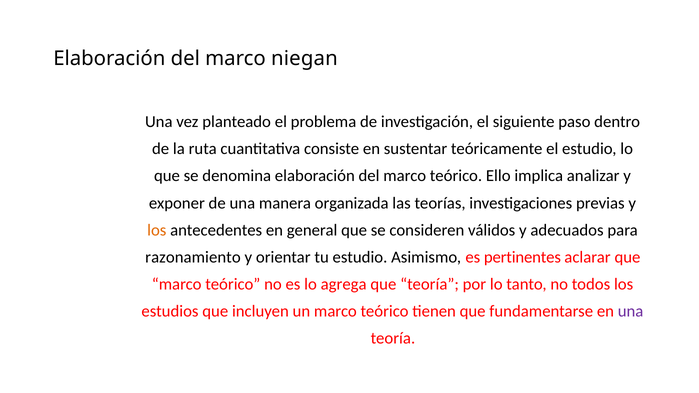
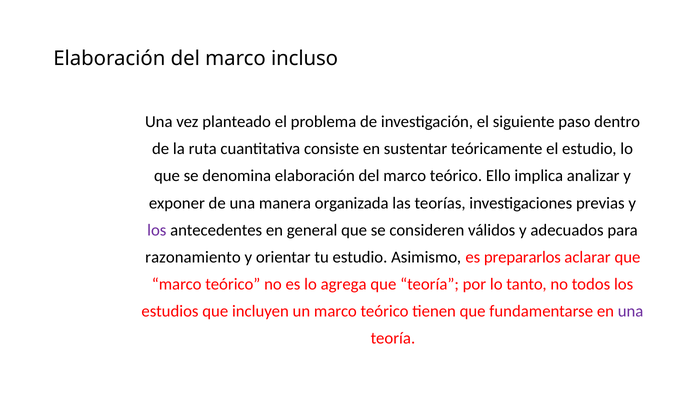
niegan: niegan -> incluso
los at (157, 230) colour: orange -> purple
pertinentes: pertinentes -> prepararlos
